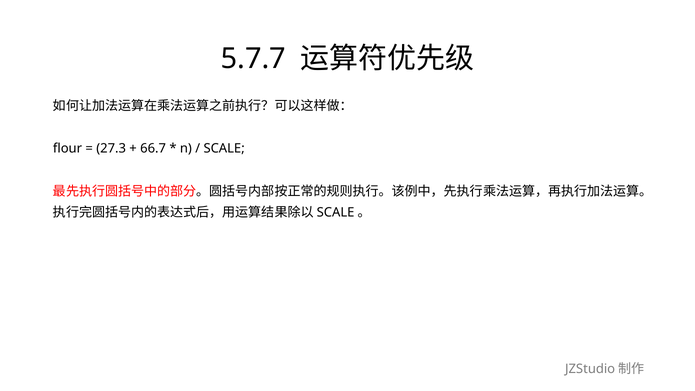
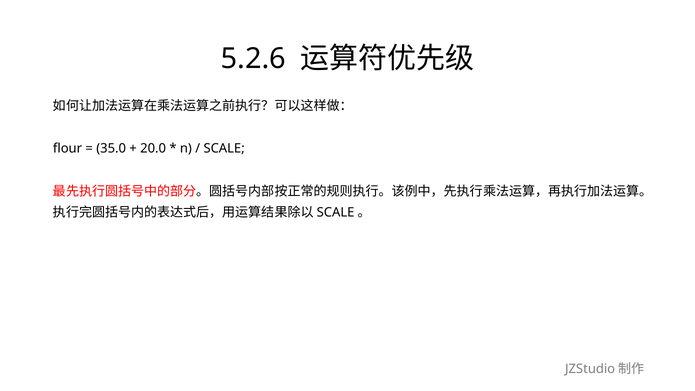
5.7.7: 5.7.7 -> 5.2.6
27.3: 27.3 -> 35.0
66.7: 66.7 -> 20.0
